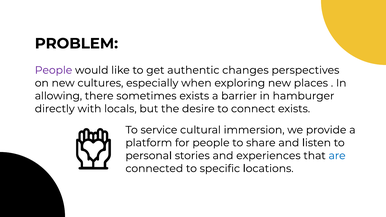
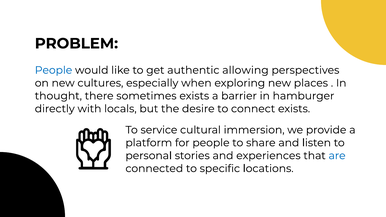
People at (54, 70) colour: purple -> blue
changes: changes -> allowing
allowing: allowing -> thought
